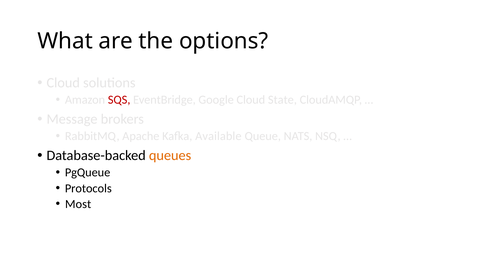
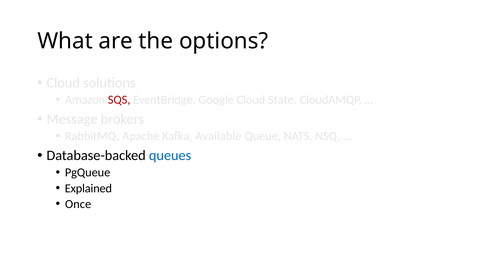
queues colour: orange -> blue
Protocols: Protocols -> Explained
Most: Most -> Once
